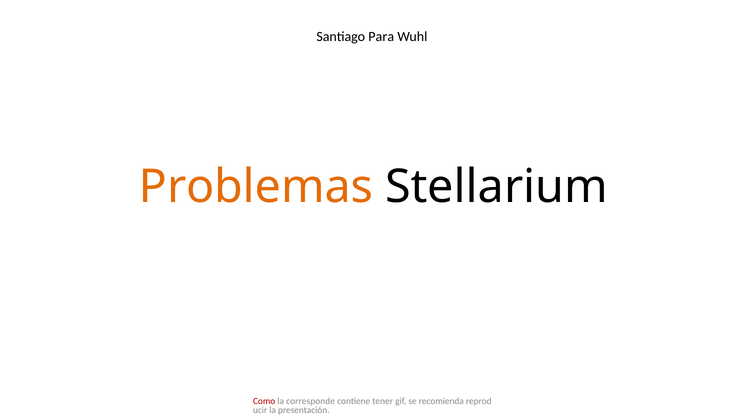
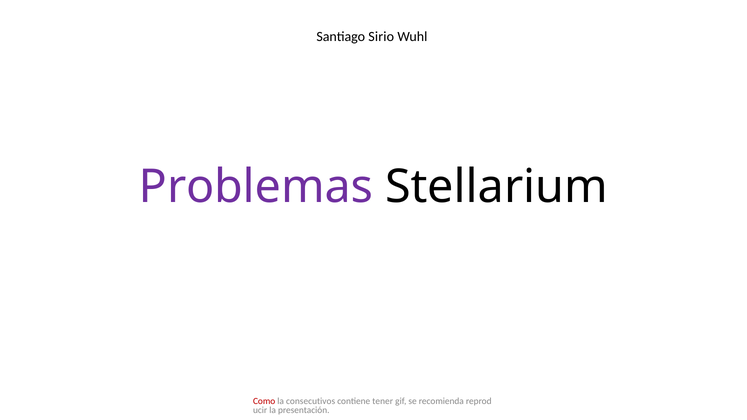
Para: Para -> Sirio
Problemas colour: orange -> purple
corresponde: corresponde -> consecutivos
